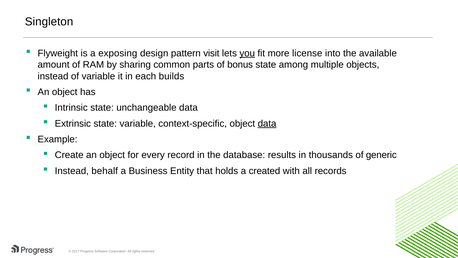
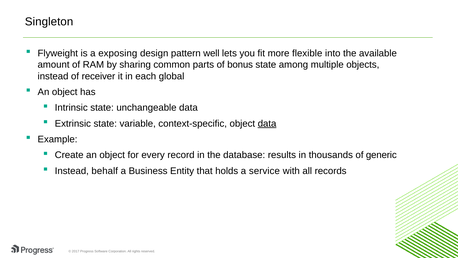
visit: visit -> well
you underline: present -> none
license: license -> flexible
of variable: variable -> receiver
builds: builds -> global
created: created -> service
